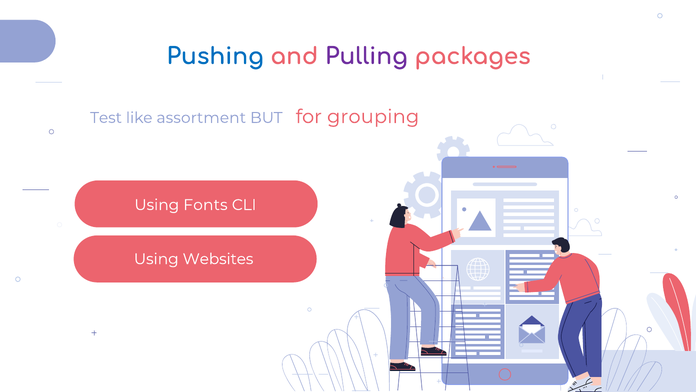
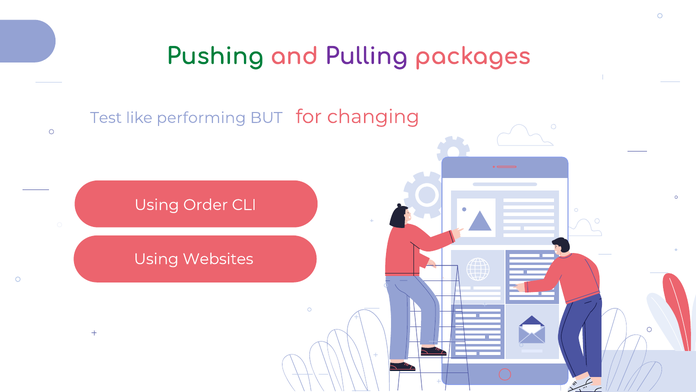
Pushing colour: blue -> green
assortment: assortment -> performing
grouping: grouping -> changing
Fonts: Fonts -> Order
